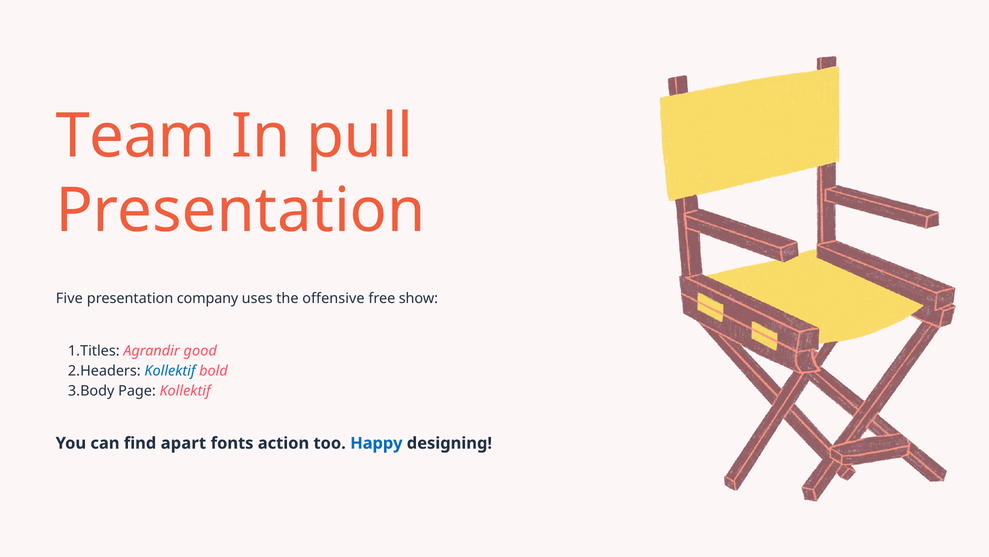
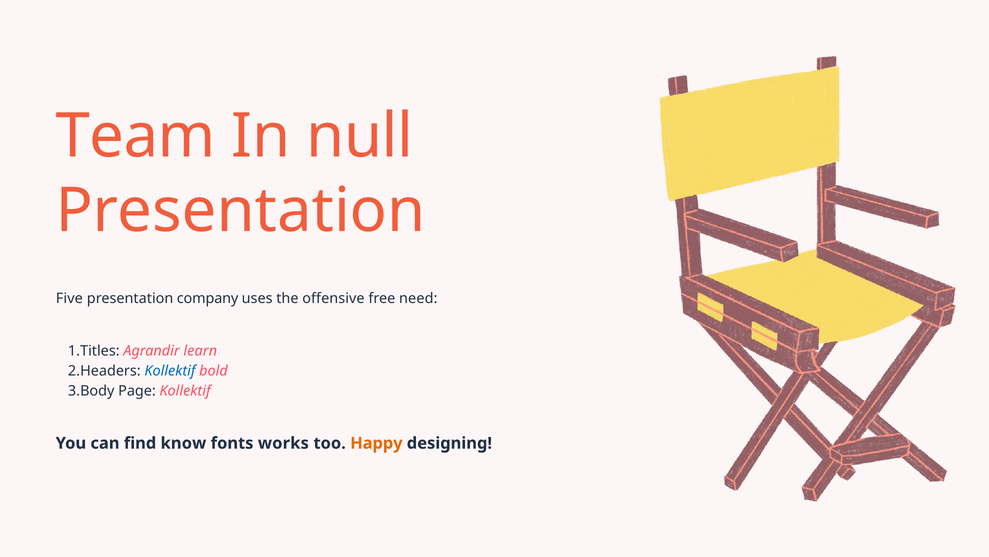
pull: pull -> null
show: show -> need
good: good -> learn
apart: apart -> know
action: action -> works
Happy colour: blue -> orange
